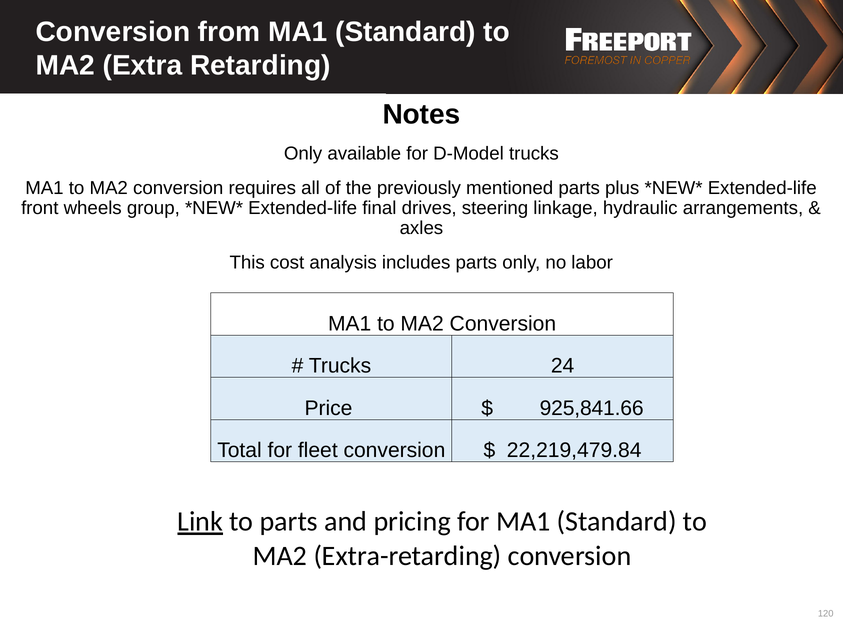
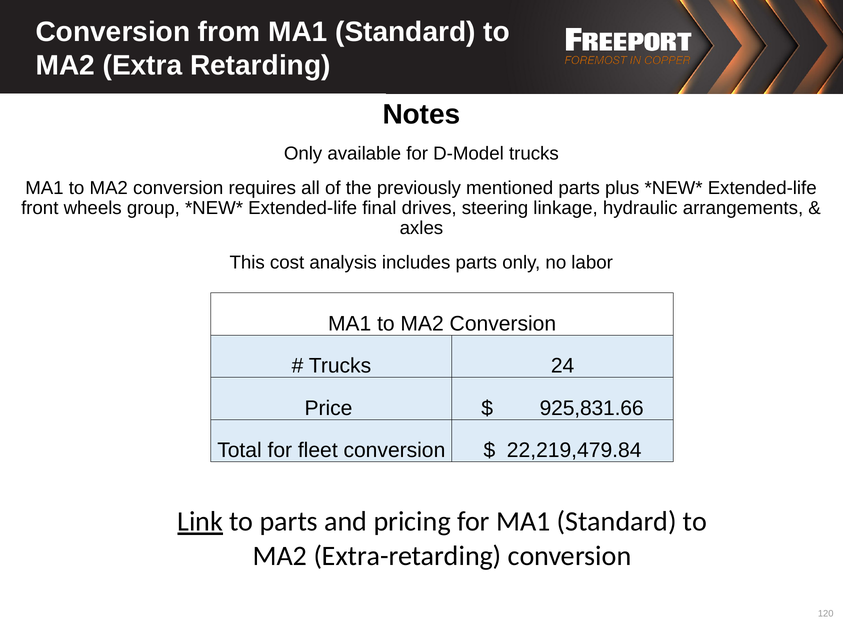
925,841.66: 925,841.66 -> 925,831.66
